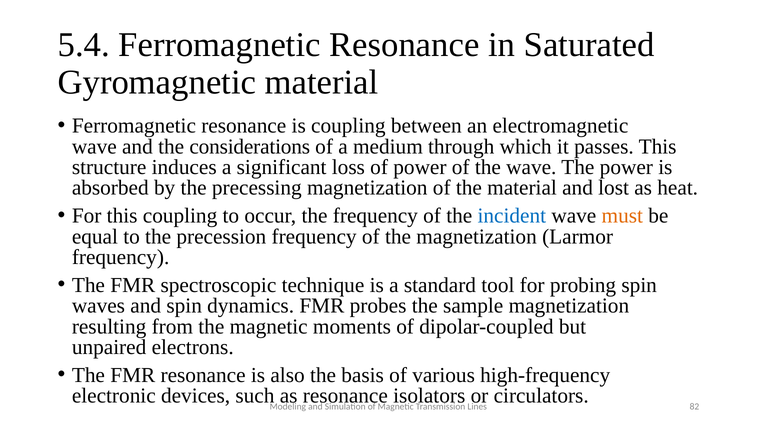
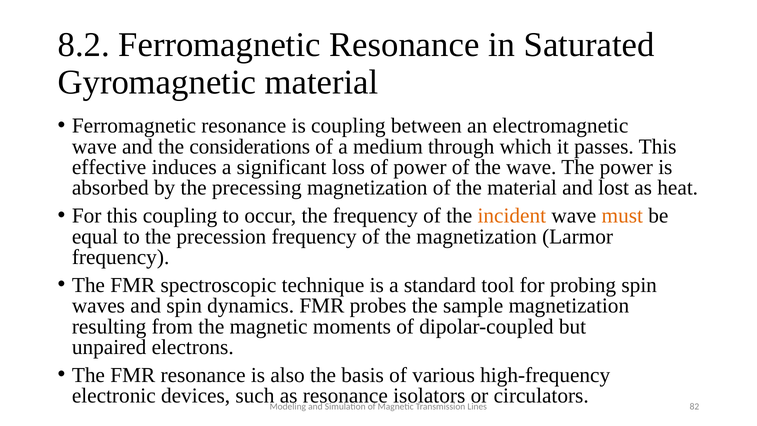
5.4: 5.4 -> 8.2
structure: structure -> effective
incident colour: blue -> orange
